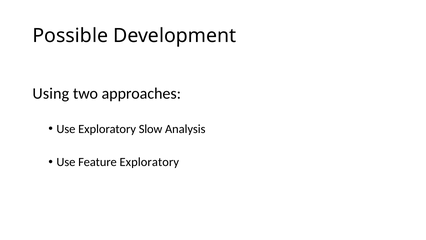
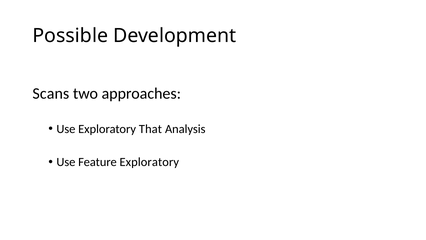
Using: Using -> Scans
Slow: Slow -> That
